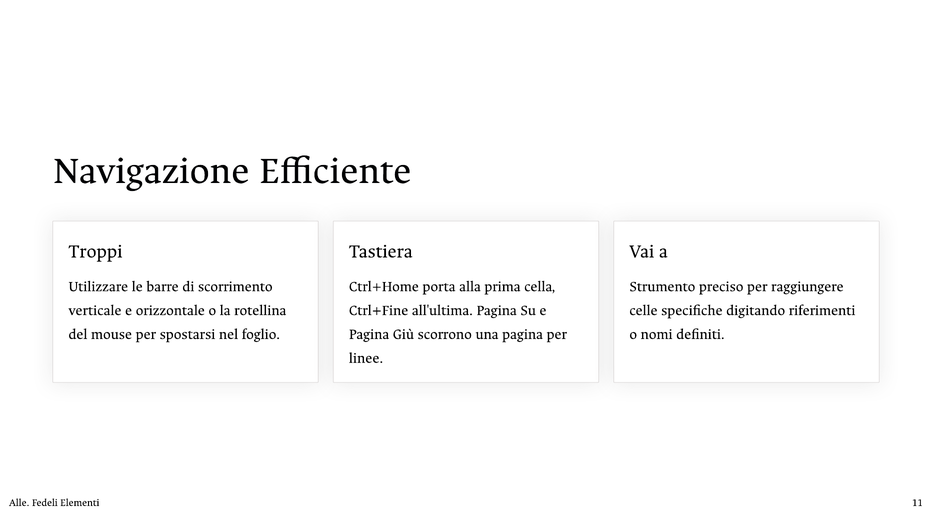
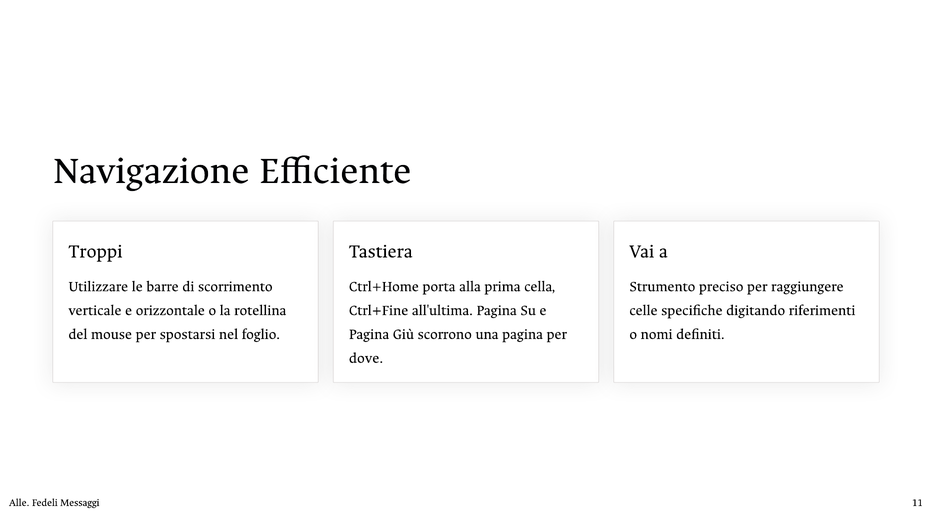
linee: linee -> dove
Elementi: Elementi -> Messaggi
